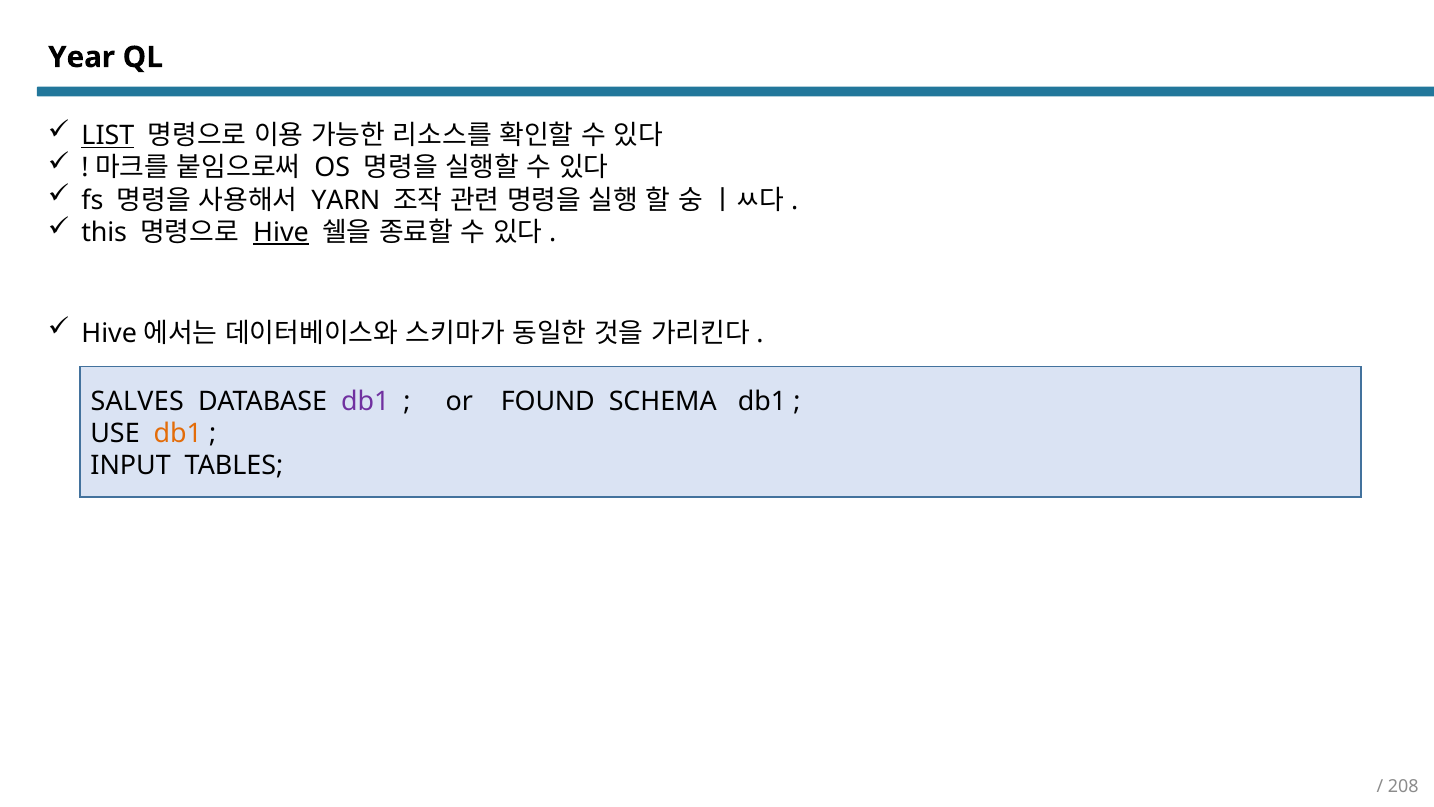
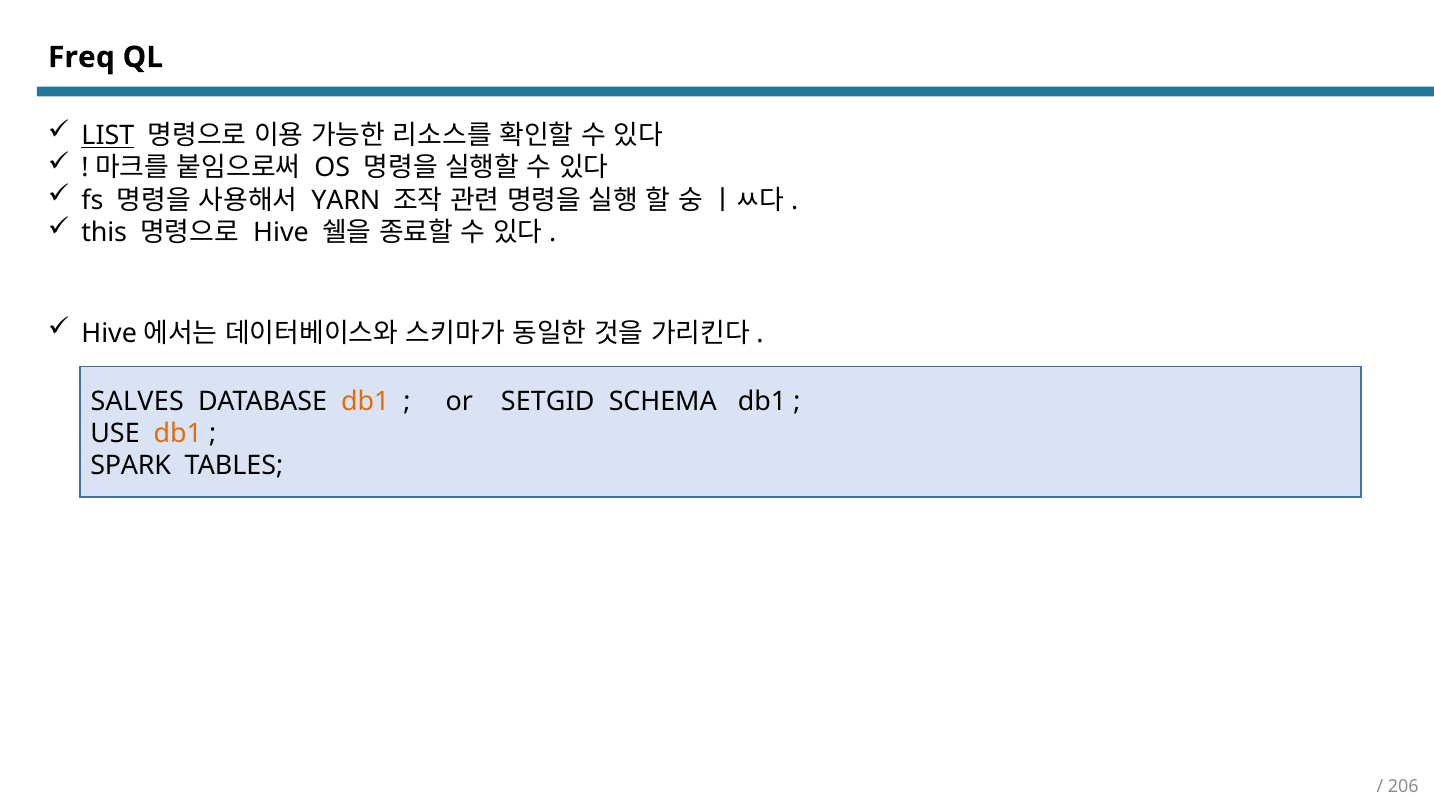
Year: Year -> Freq
Hive underline: present -> none
db1 at (365, 401) colour: purple -> orange
FOUND: FOUND -> SETGID
INPUT: INPUT -> SPARK
208: 208 -> 206
